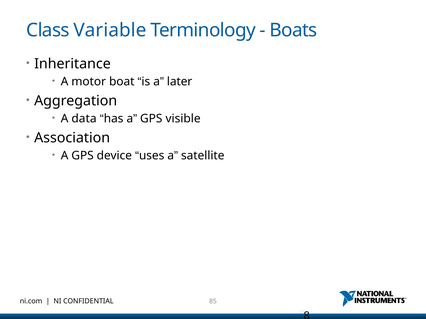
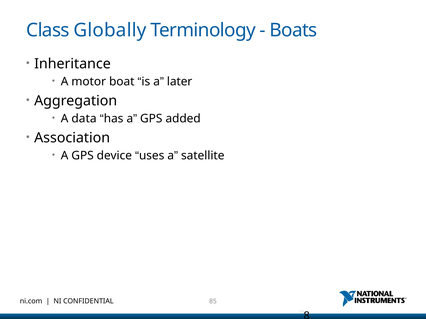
Variable: Variable -> Globally
visible: visible -> added
